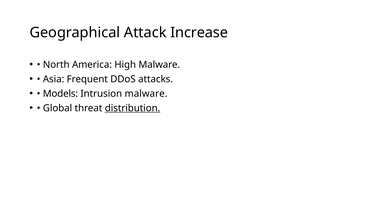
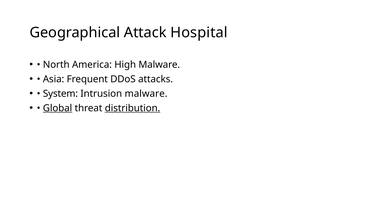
Increase: Increase -> Hospital
Models: Models -> System
Global underline: none -> present
